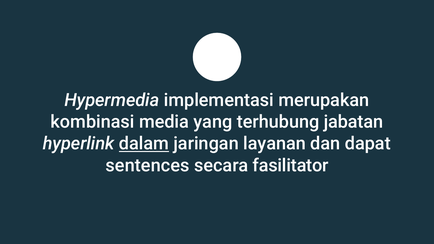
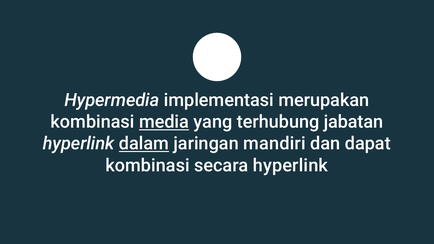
media underline: none -> present
layanan: layanan -> mandiri
sentences at (148, 165): sentences -> kombinasi
secara fasilitator: fasilitator -> hyperlink
